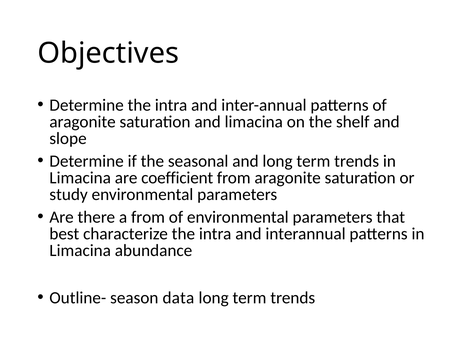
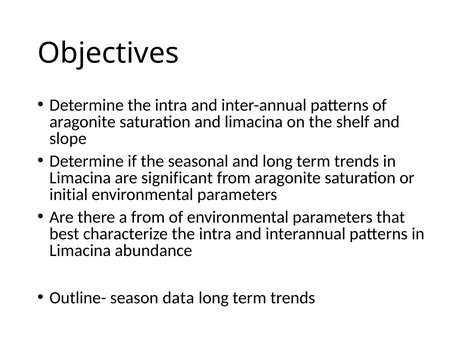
coefficient: coefficient -> significant
study: study -> initial
